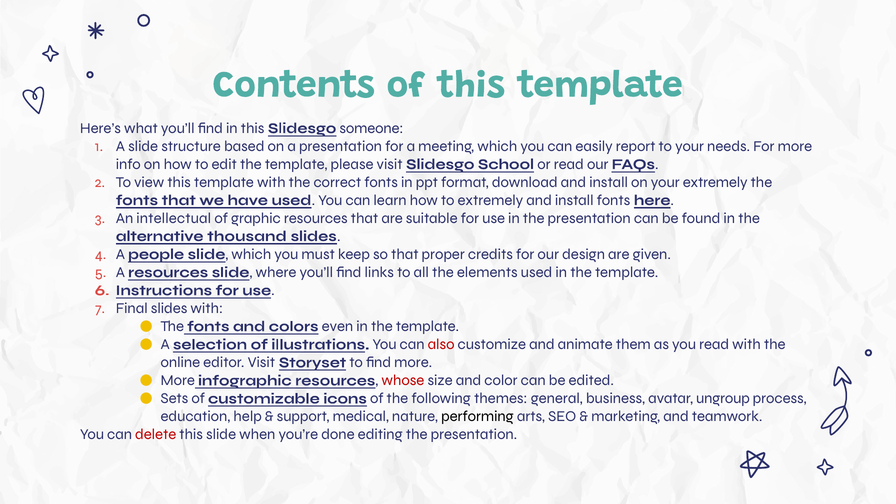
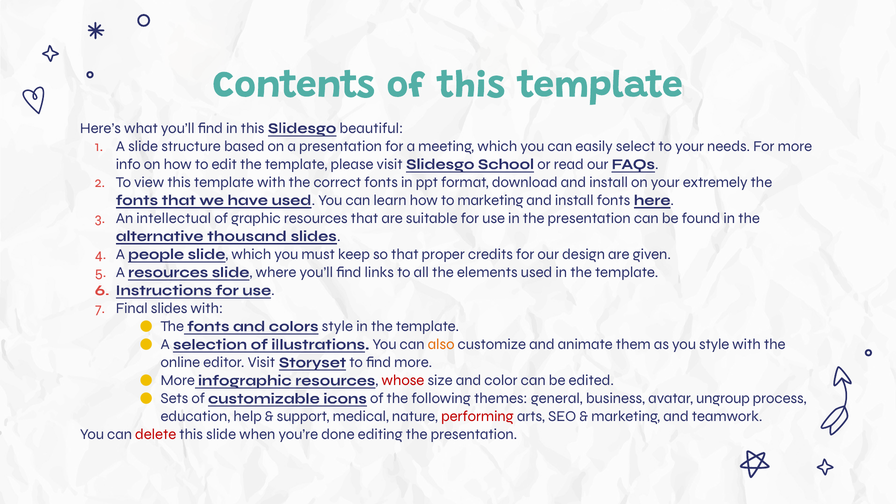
someone: someone -> beautiful
report: report -> select
to extremely: extremely -> marketing
colors even: even -> style
also colour: red -> orange
you read: read -> style
performing colour: black -> red
